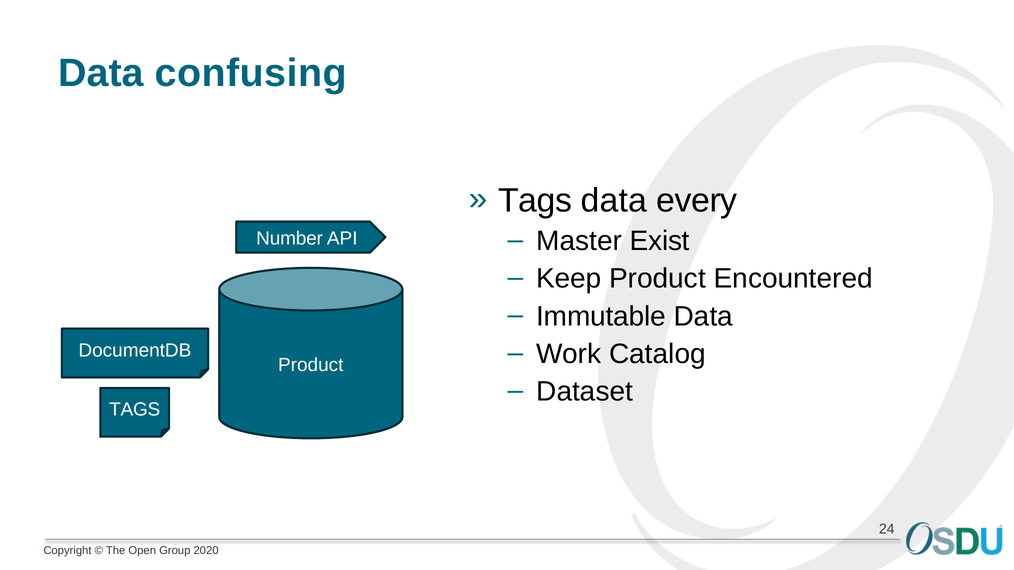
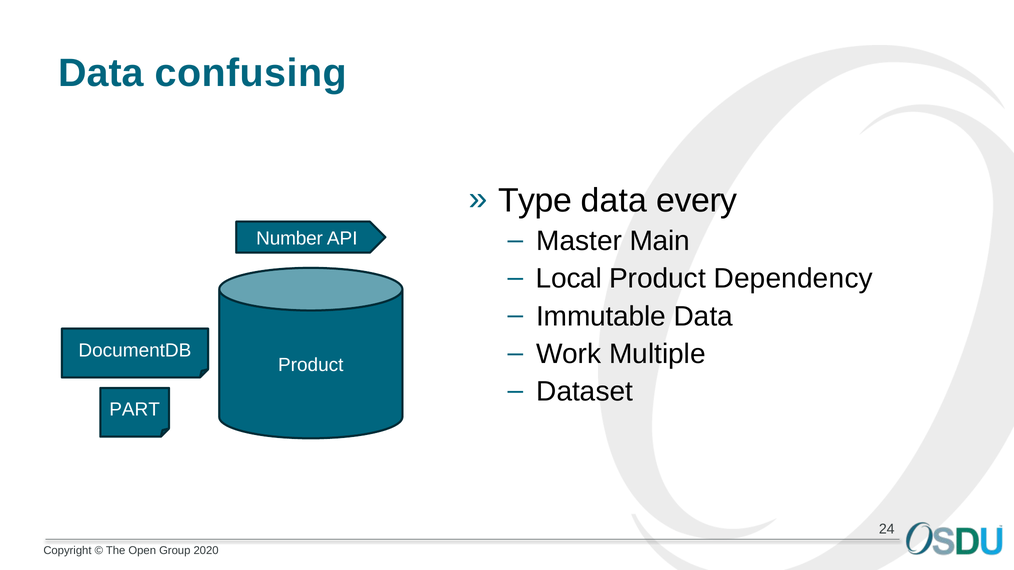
Tags at (535, 201): Tags -> Type
Exist: Exist -> Main
Keep: Keep -> Local
Encountered: Encountered -> Dependency
Catalog: Catalog -> Multiple
TAGS at (135, 410): TAGS -> PART
